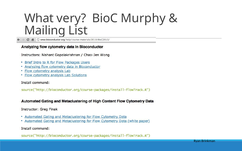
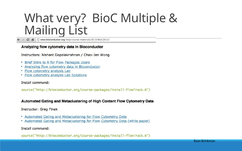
Murphy: Murphy -> Multiple
